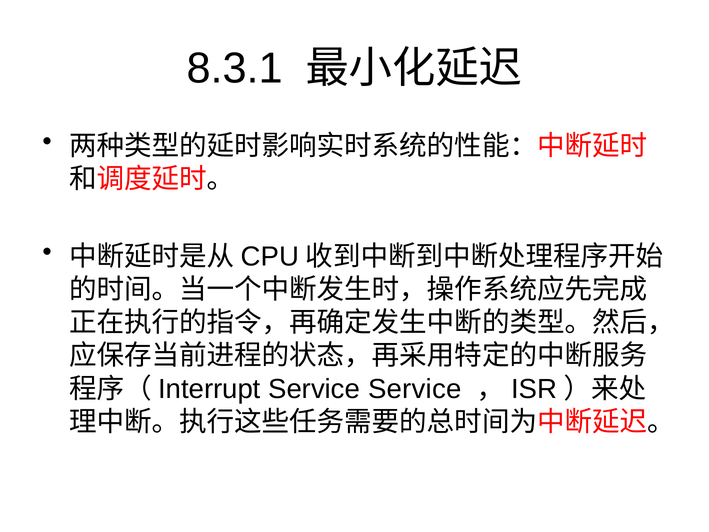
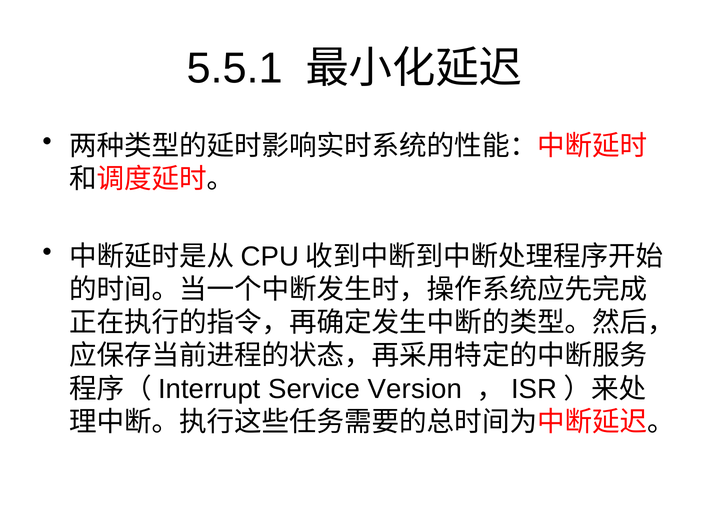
8.3.1: 8.3.1 -> 5.5.1
Service Service: Service -> Version
